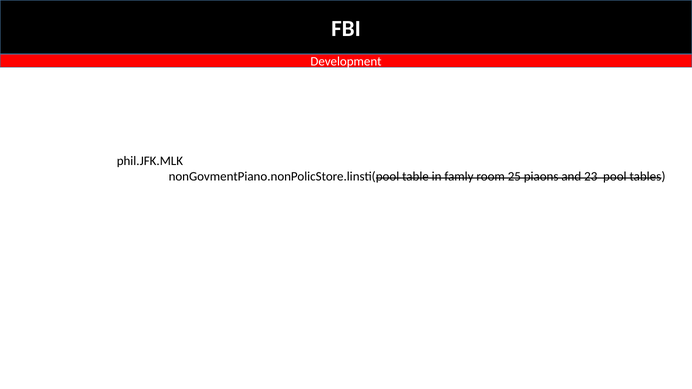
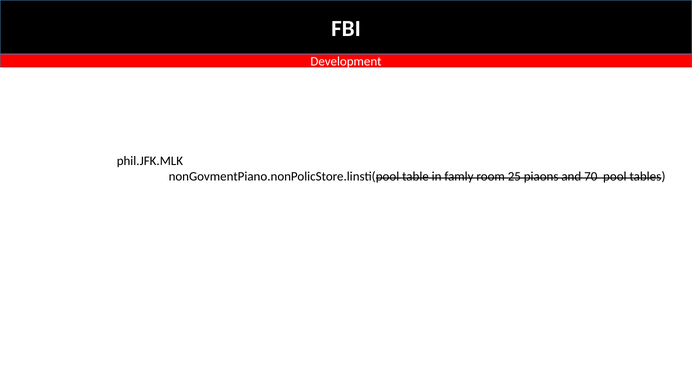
23: 23 -> 70
